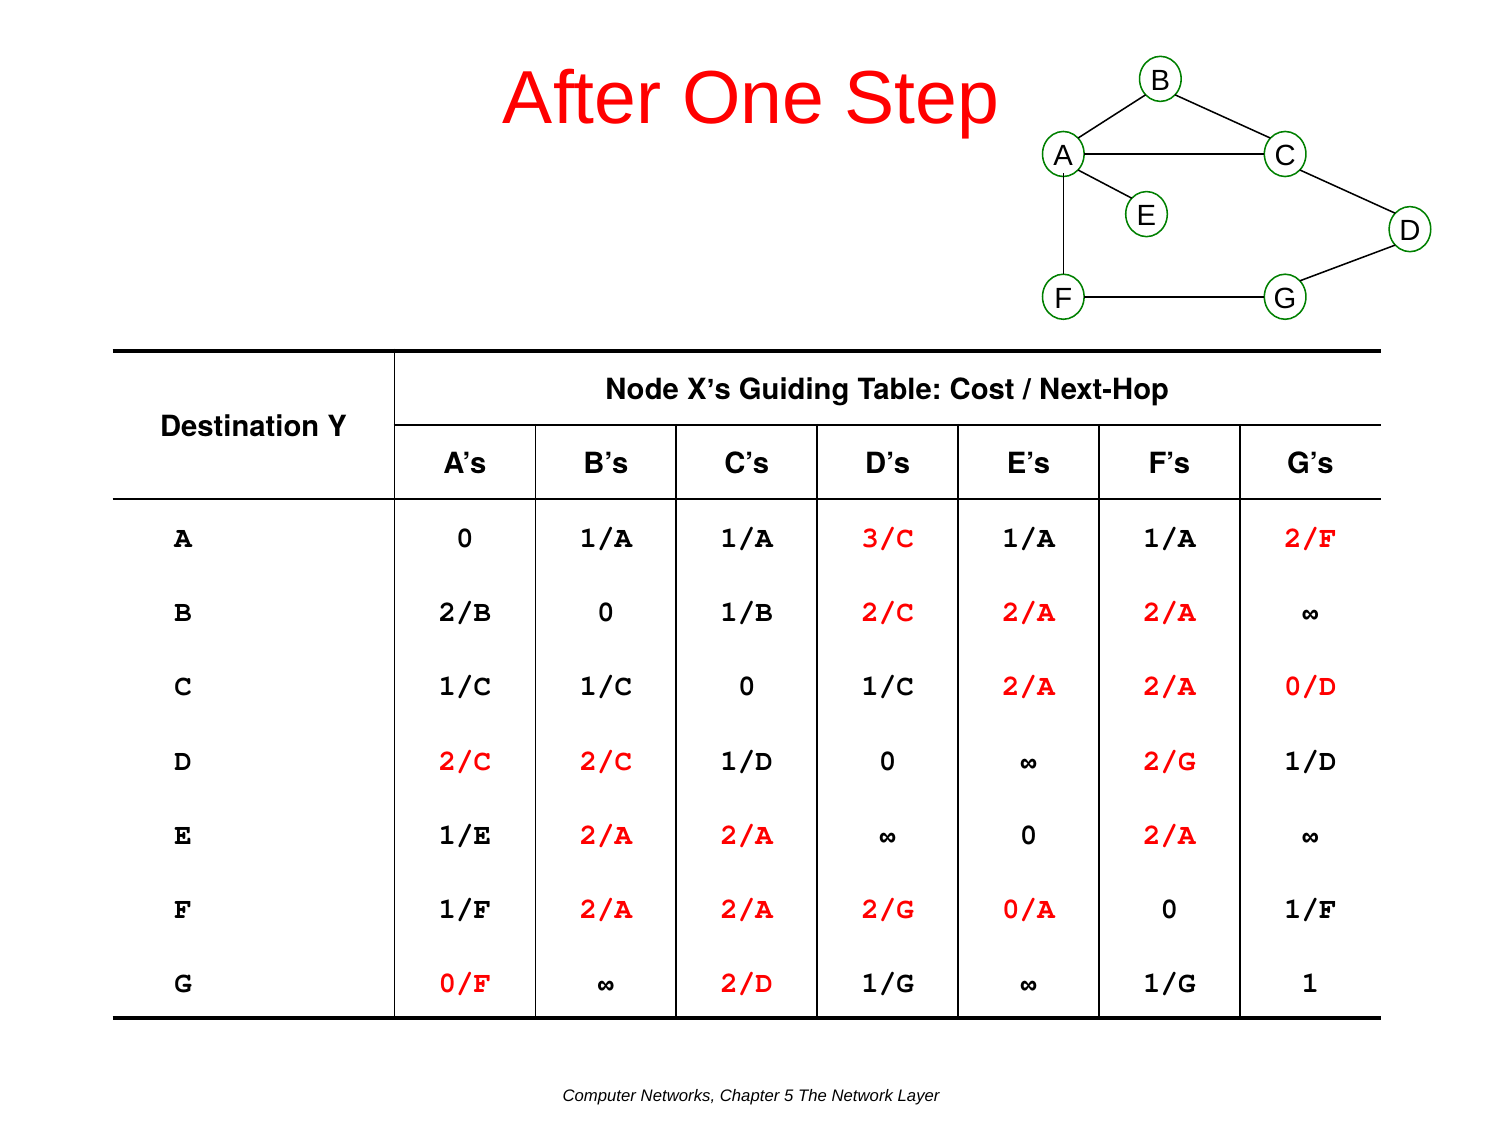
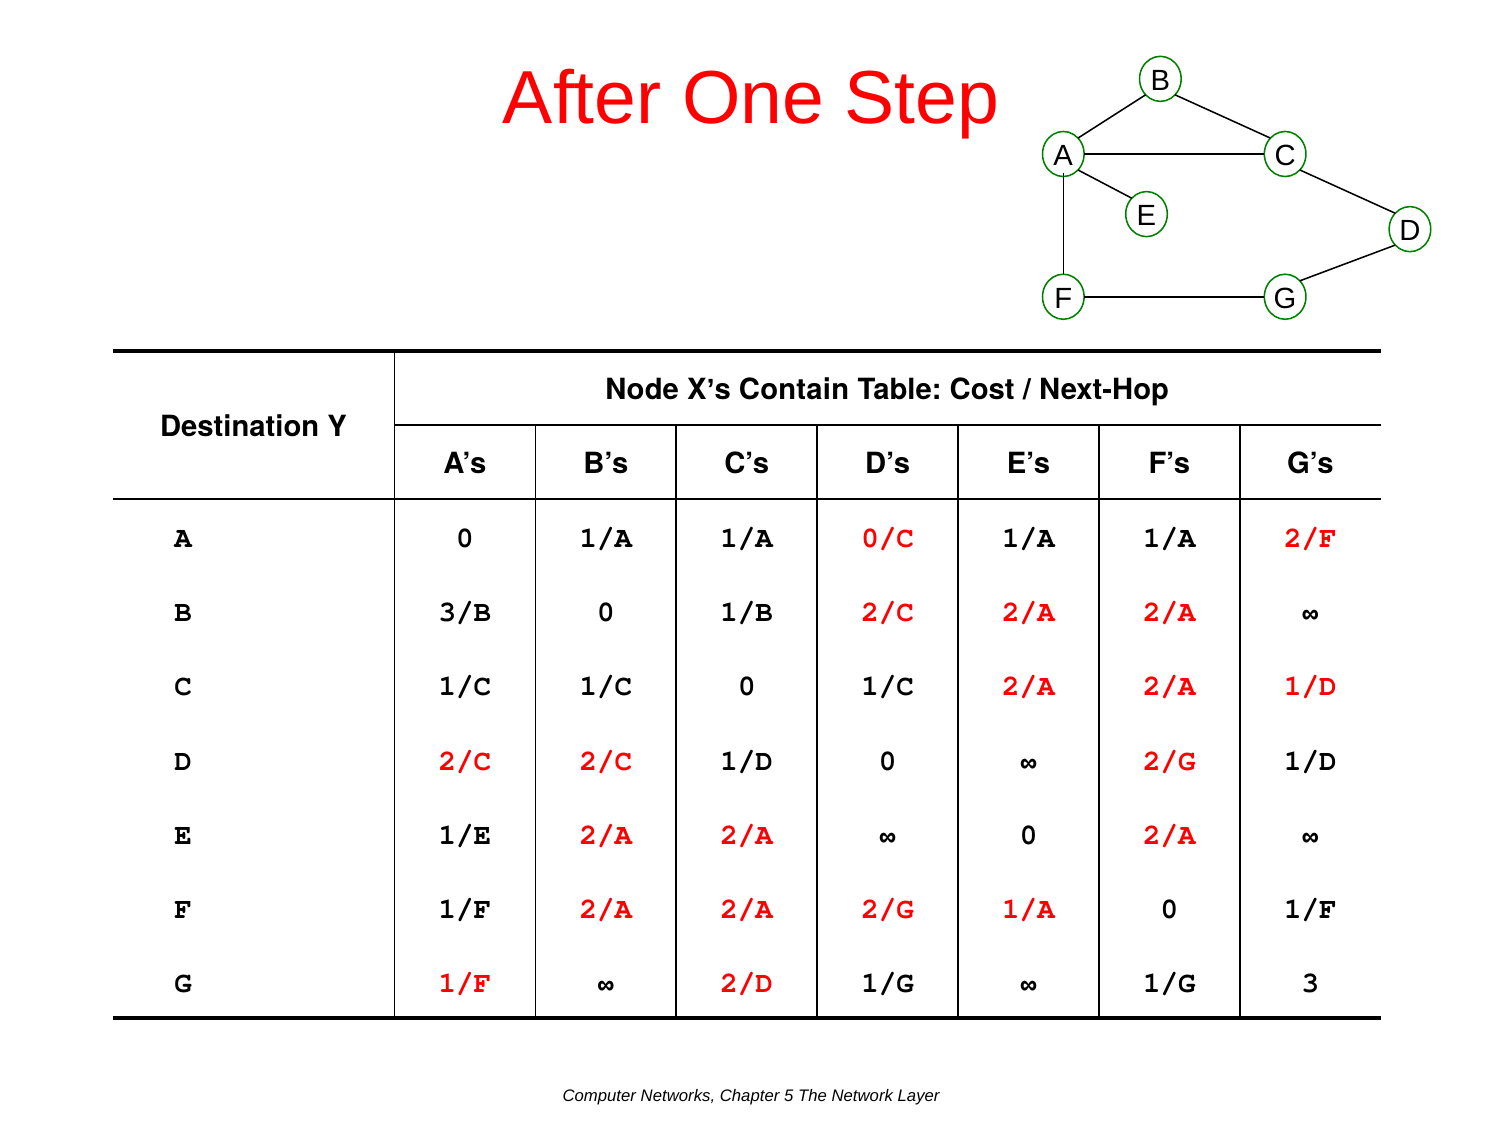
Guiding: Guiding -> Contain
3/C: 3/C -> 0/C
2/B: 2/B -> 3/B
2/A 0/D: 0/D -> 1/D
2/G 0/A: 0/A -> 1/A
G 0/F: 0/F -> 1/F
1: 1 -> 3
